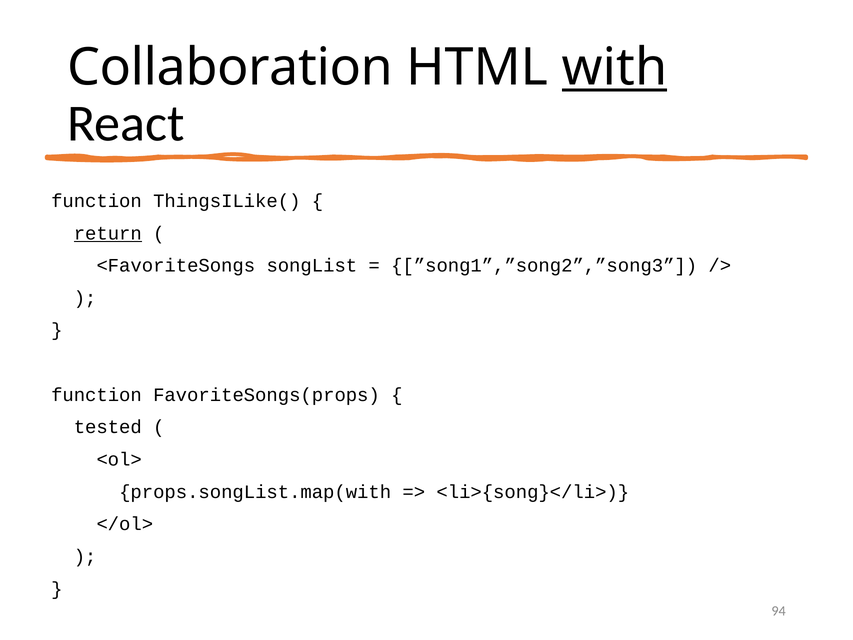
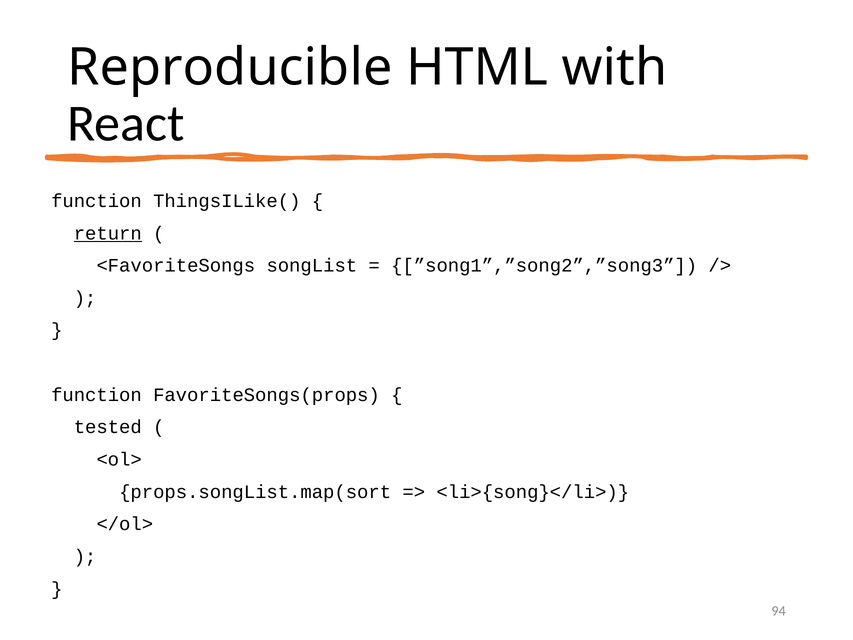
Collaboration: Collaboration -> Reproducible
with underline: present -> none
props.songList.map(with: props.songList.map(with -> props.songList.map(sort
